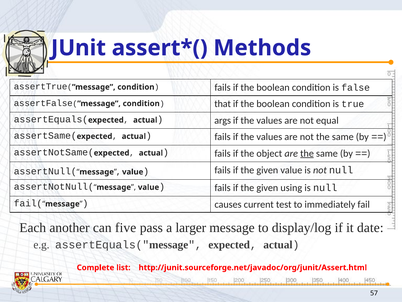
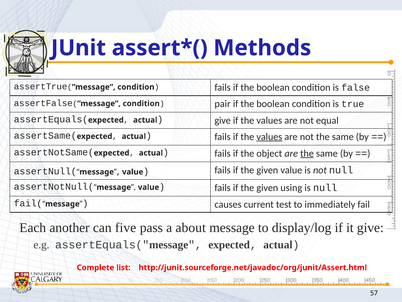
that: that -> pair
args at (223, 120): args -> give
values at (269, 137) underline: none -> present
larger: larger -> about
it date: date -> give
